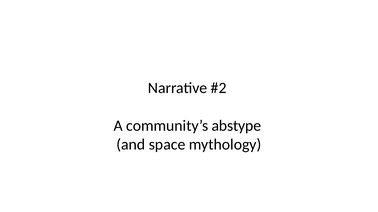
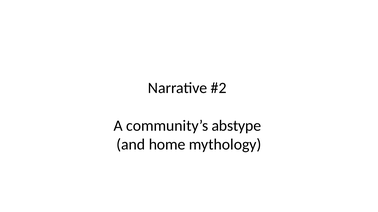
space: space -> home
